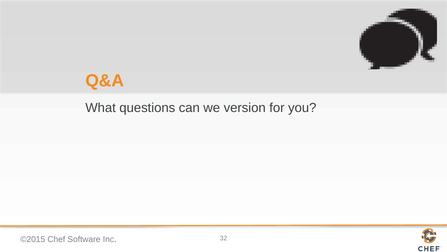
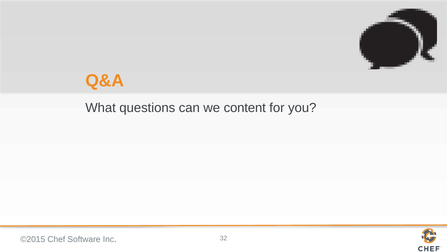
version: version -> content
